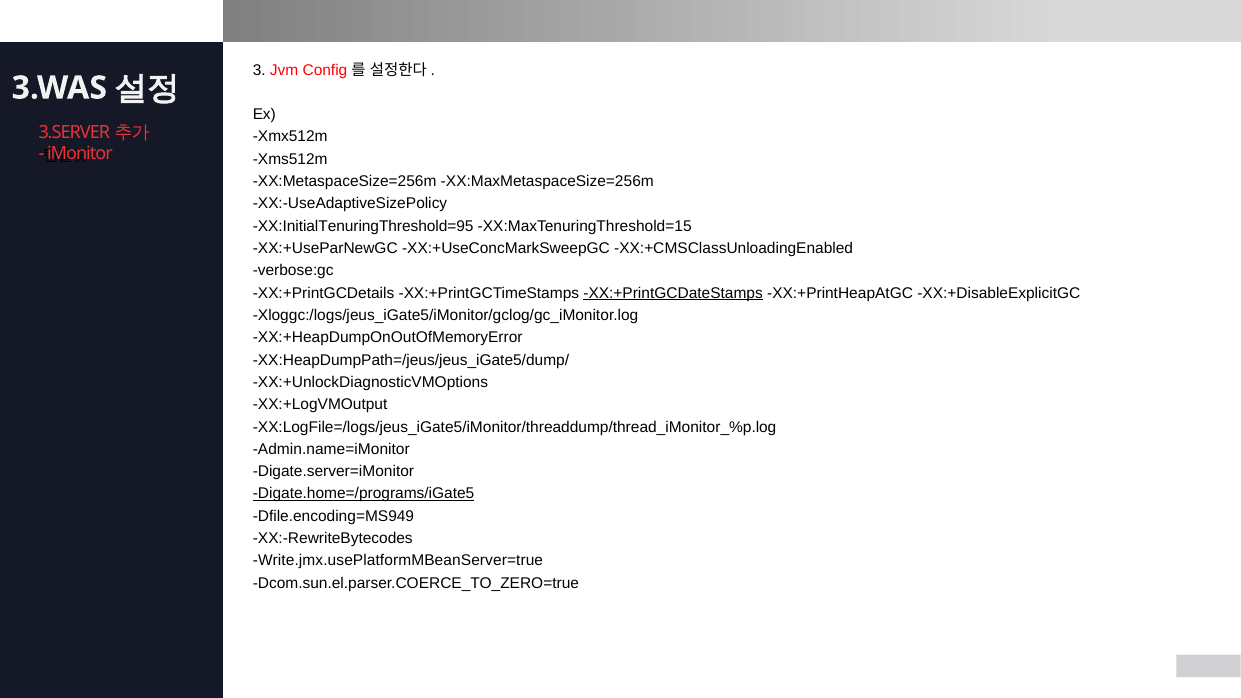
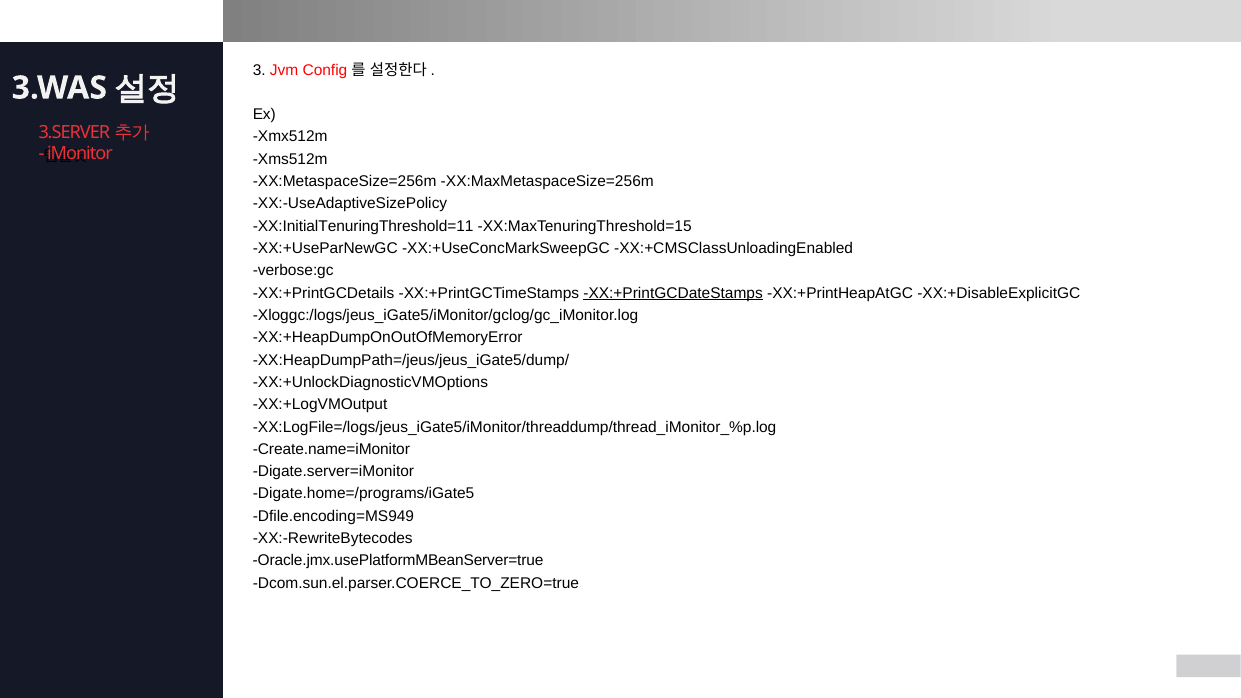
XX:InitialTenuringThreshold=95: XX:InitialTenuringThreshold=95 -> XX:InitialTenuringThreshold=11
Admin.name=iMonitor: Admin.name=iMonitor -> Create.name=iMonitor
Digate.home=/programs/iGate5 underline: present -> none
Write.jmx.usePlatformMBeanServer=true: Write.jmx.usePlatformMBeanServer=true -> Oracle.jmx.usePlatformMBeanServer=true
